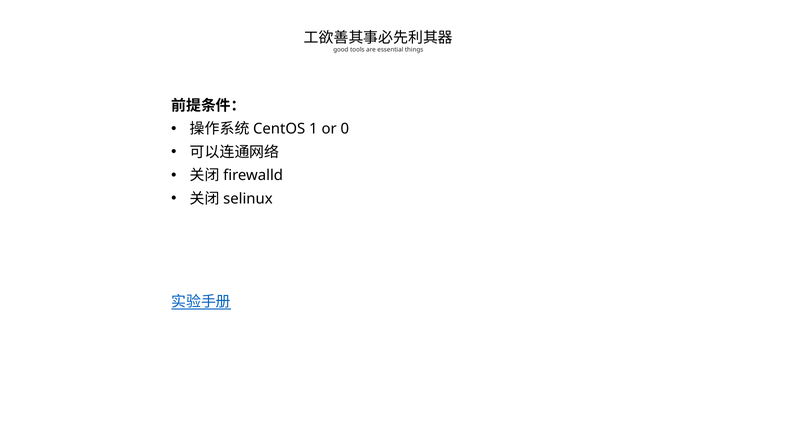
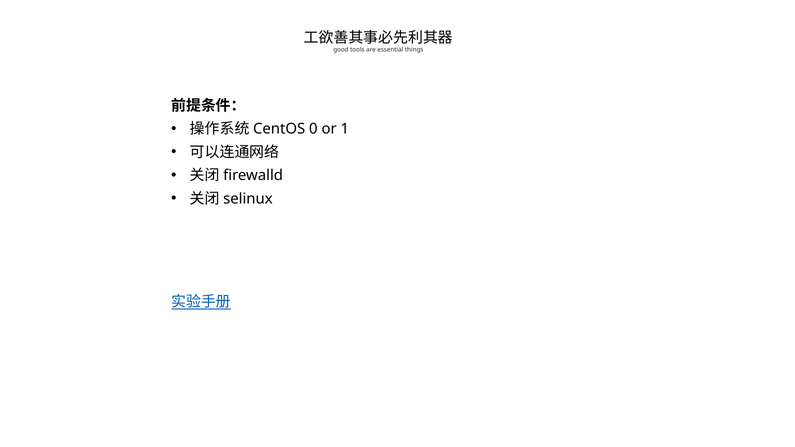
1: 1 -> 0
0: 0 -> 1
